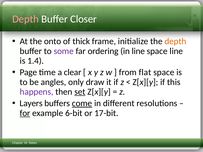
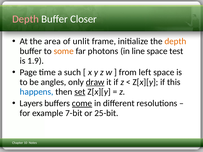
onto: onto -> area
thick: thick -> unlit
some colour: purple -> orange
ordering: ordering -> photons
space line: line -> test
1.4: 1.4 -> 1.9
clear: clear -> such
flat: flat -> left
draw underline: none -> present
happens colour: purple -> blue
for at (25, 113) underline: present -> none
6-bit: 6-bit -> 7-bit
17-bit: 17-bit -> 25-bit
